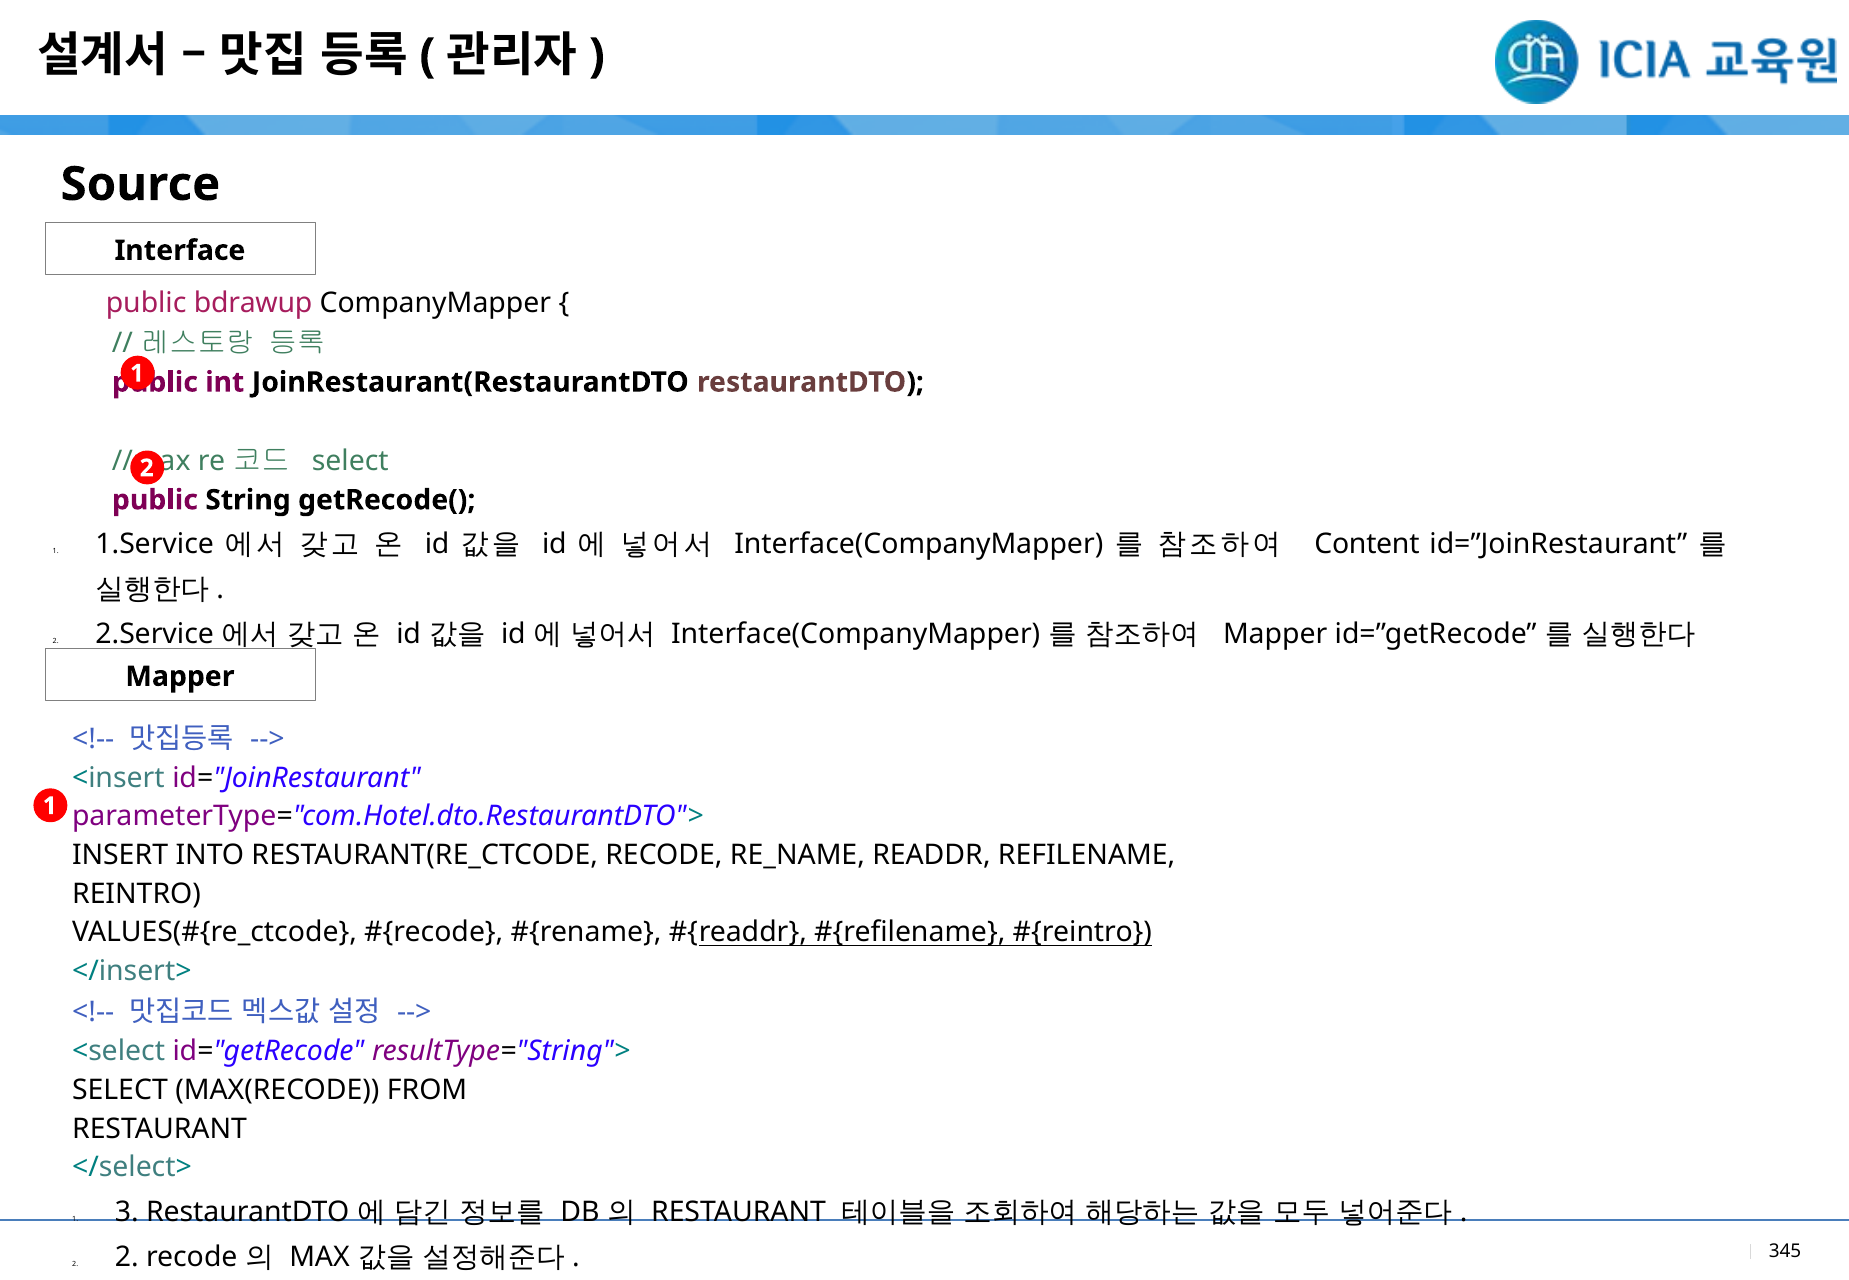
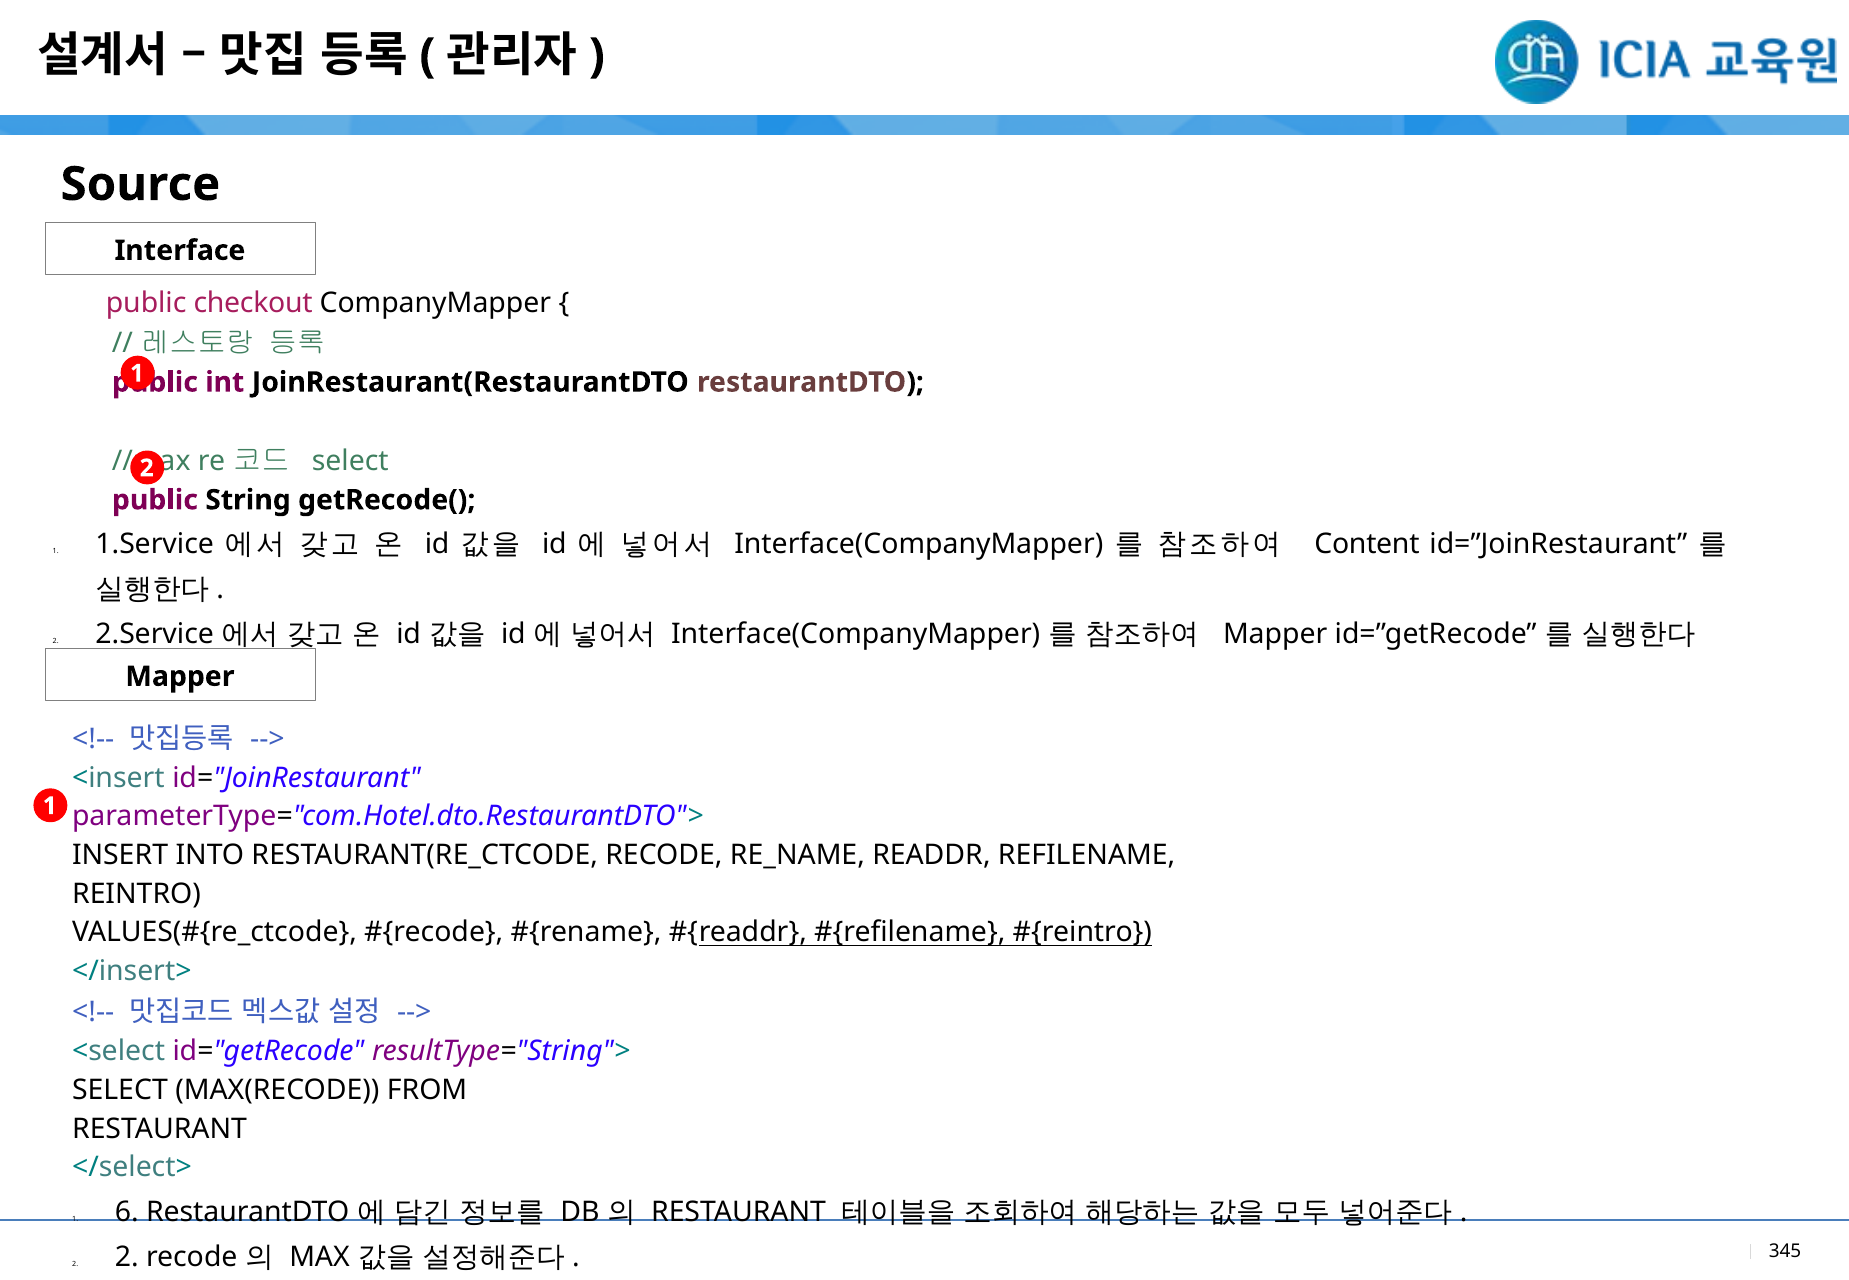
bdrawup: bdrawup -> checkout
3: 3 -> 6
